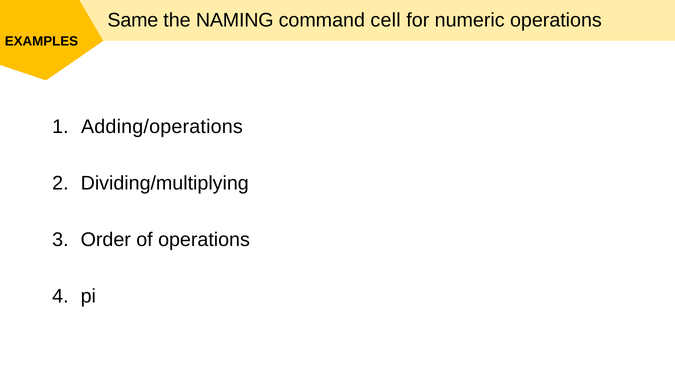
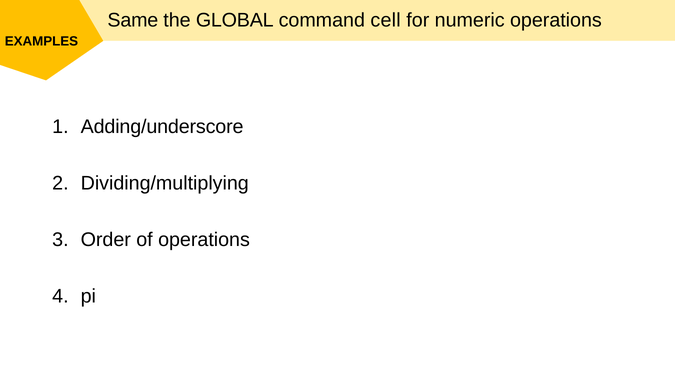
NAMING: NAMING -> GLOBAL
Adding/operations: Adding/operations -> Adding/underscore
